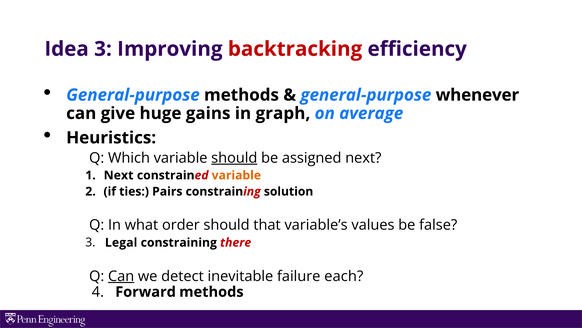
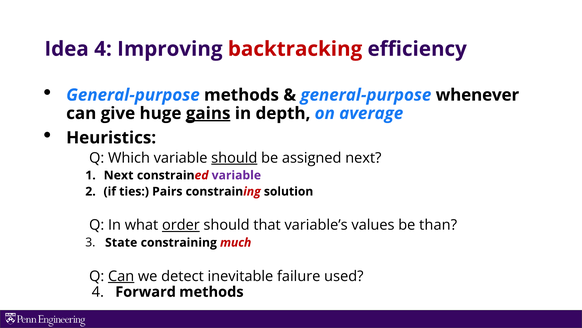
Idea 3: 3 -> 4
gains underline: none -> present
graph: graph -> depth
variable at (236, 175) colour: orange -> purple
order underline: none -> present
false: false -> than
Legal: Legal -> State
there: there -> much
each: each -> used
